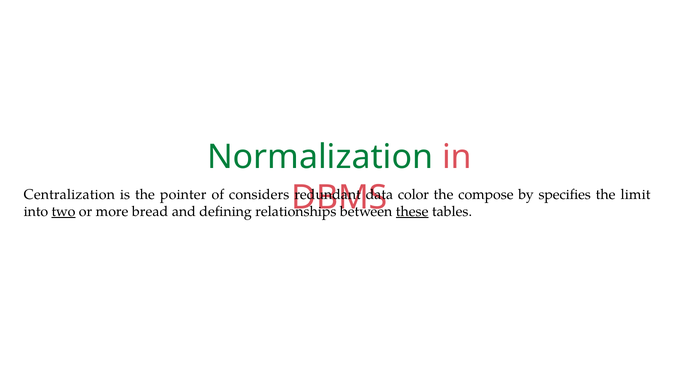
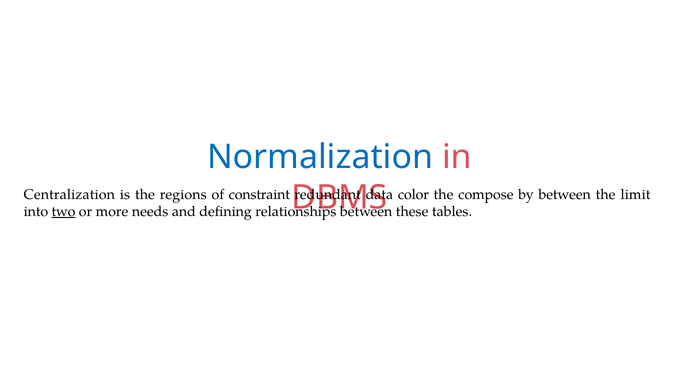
Normalization colour: green -> blue
pointer: pointer -> regions
considers: considers -> constraint
by specifies: specifies -> between
bread: bread -> needs
these underline: present -> none
